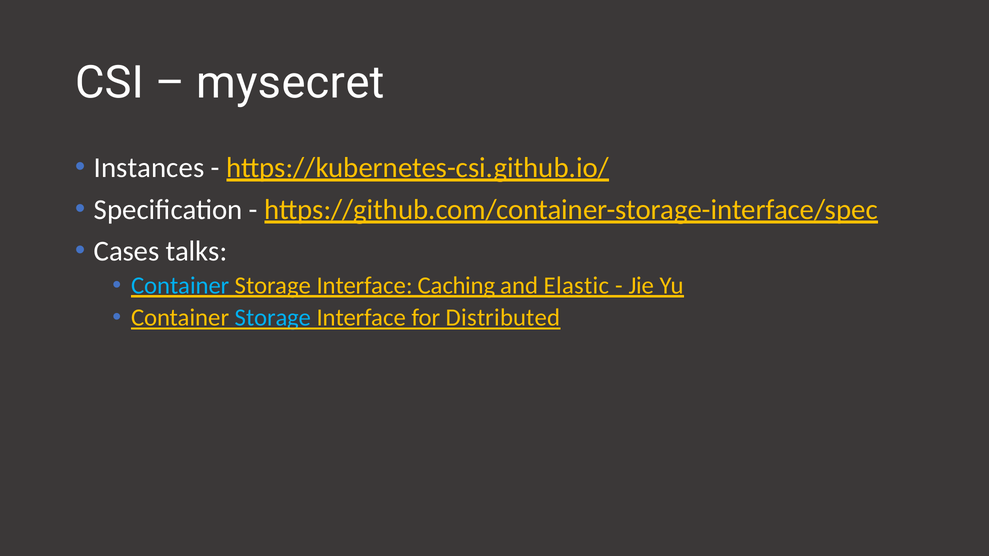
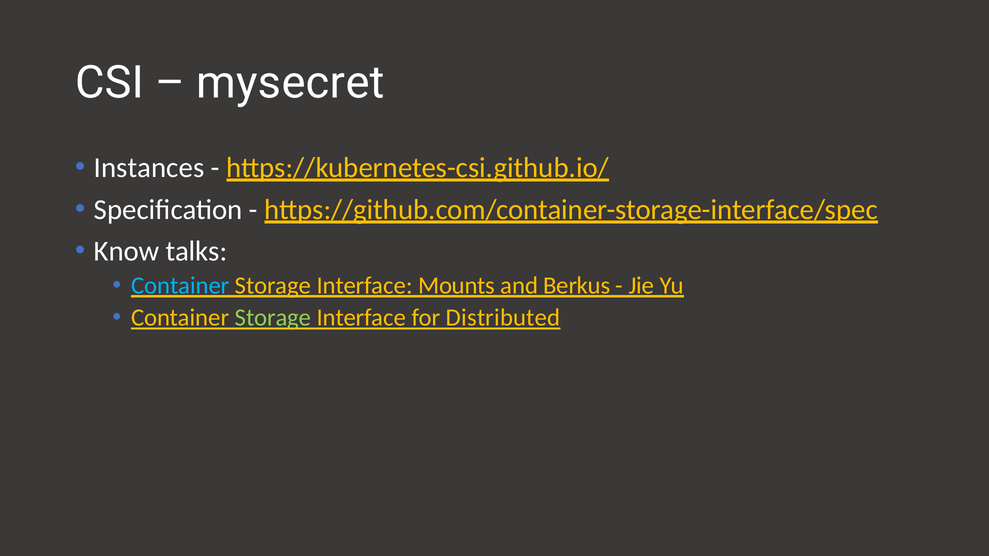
Cases: Cases -> Know
Caching: Caching -> Mounts
Elastic: Elastic -> Berkus
Storage at (273, 318) colour: light blue -> light green
